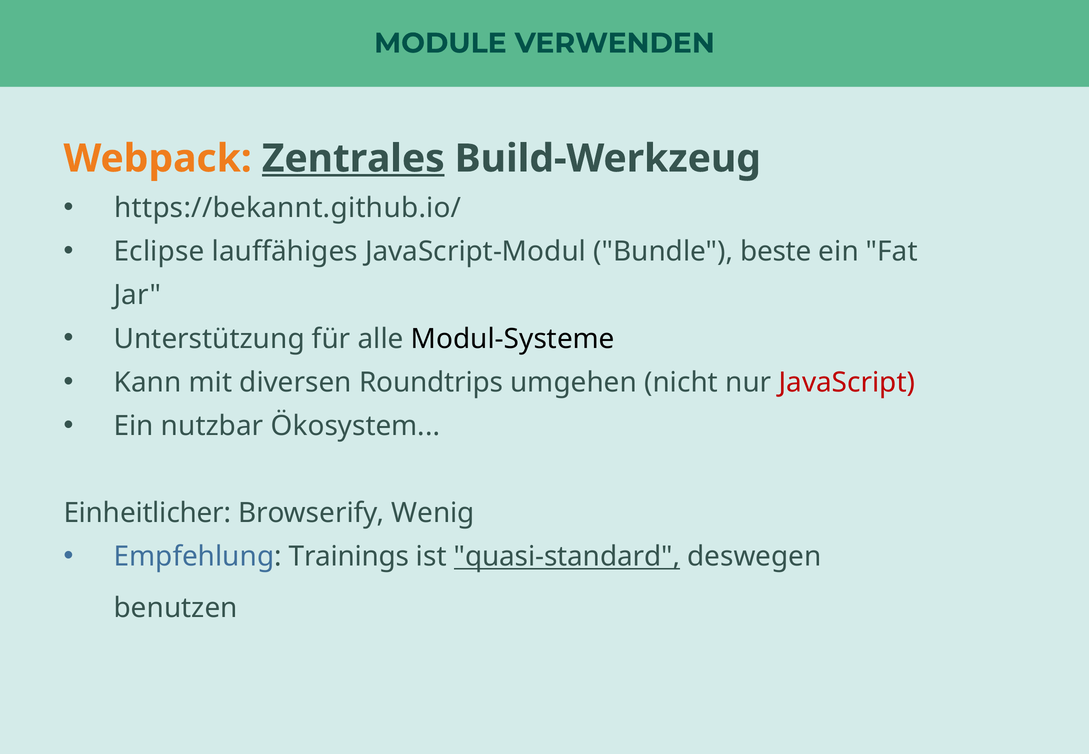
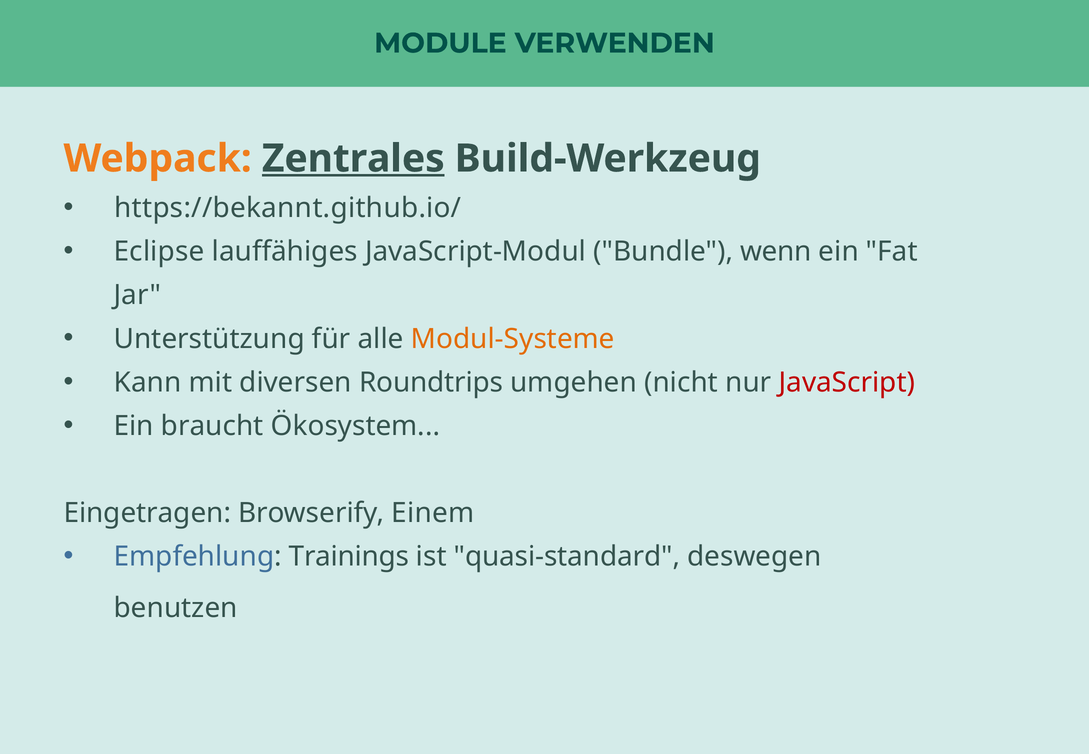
beste: beste -> wenn
Modul-Systeme colour: black -> orange
nutzbar: nutzbar -> braucht
Einheitlicher: Einheitlicher -> Eingetragen
Wenig: Wenig -> Einem
quasi-standard underline: present -> none
